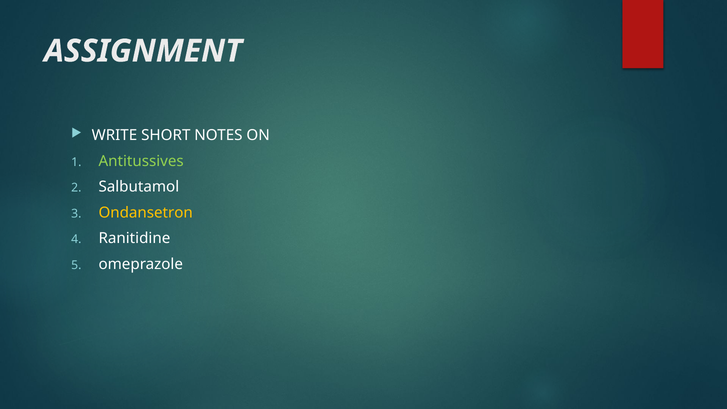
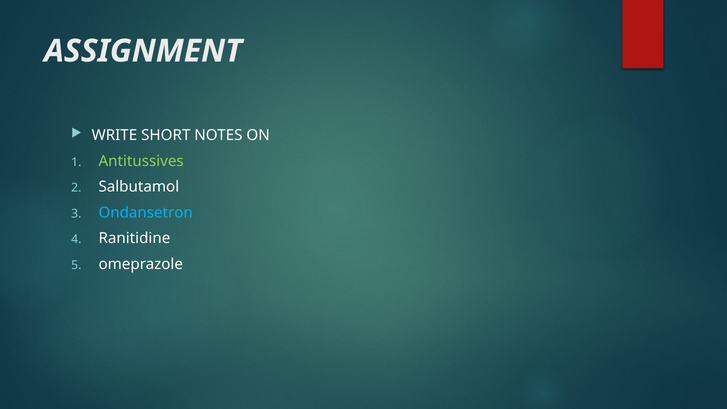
Ondansetron colour: yellow -> light blue
